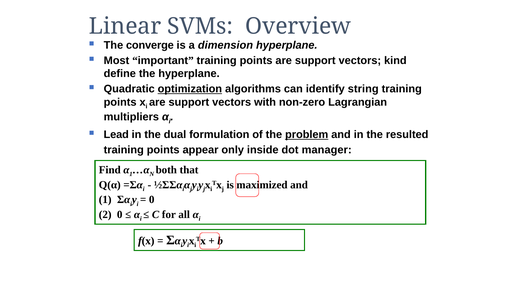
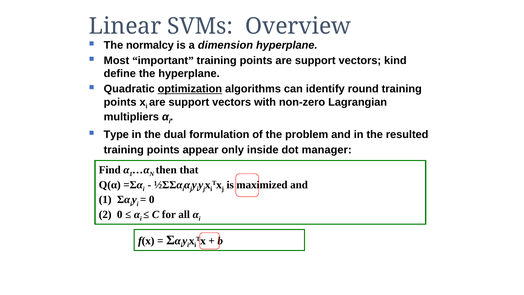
converge: converge -> normalcy
string: string -> round
Lead: Lead -> Type
problem underline: present -> none
both: both -> then
